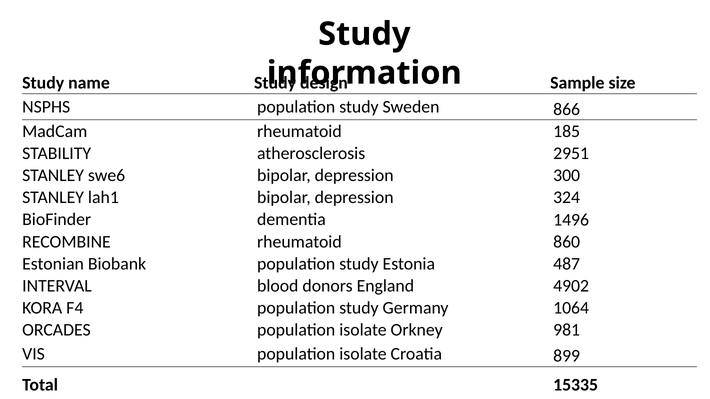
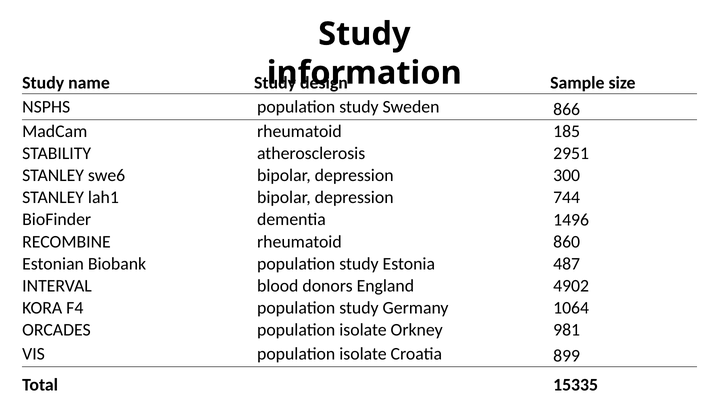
324: 324 -> 744
